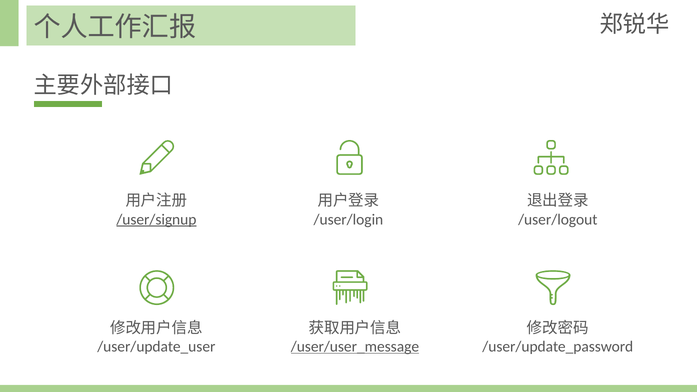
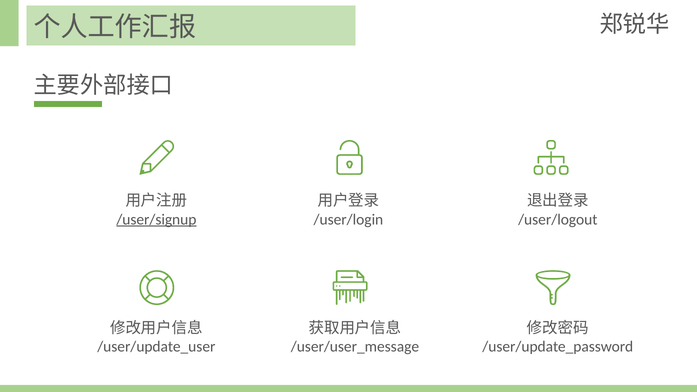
/user/user_message underline: present -> none
